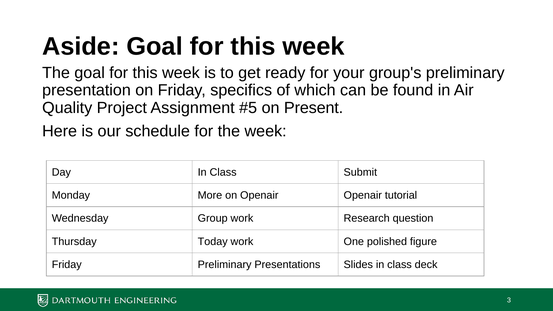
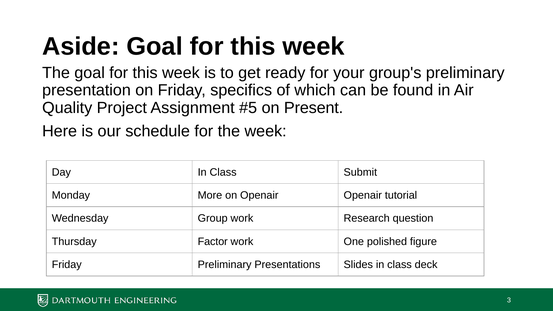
Today: Today -> Factor
